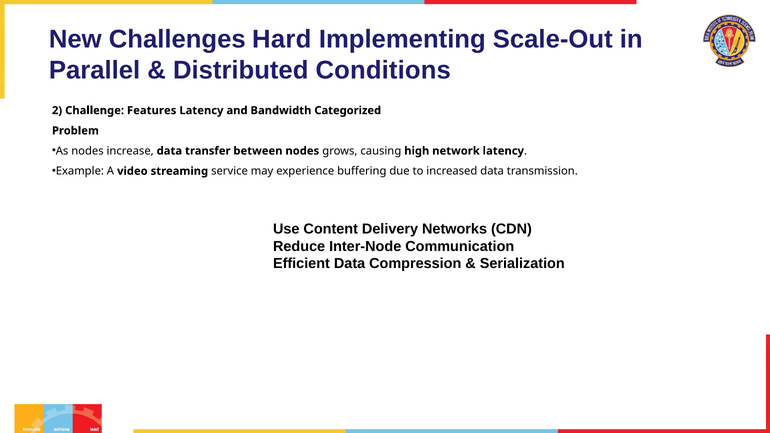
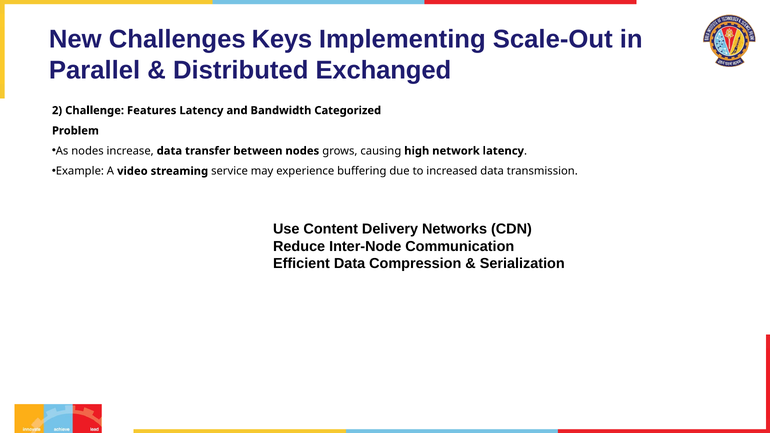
Hard: Hard -> Keys
Conditions: Conditions -> Exchanged
